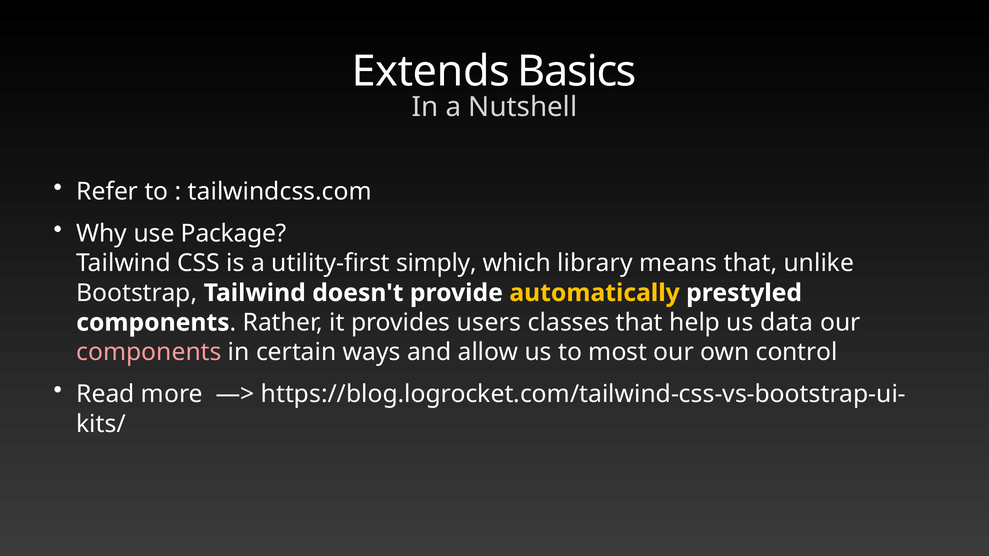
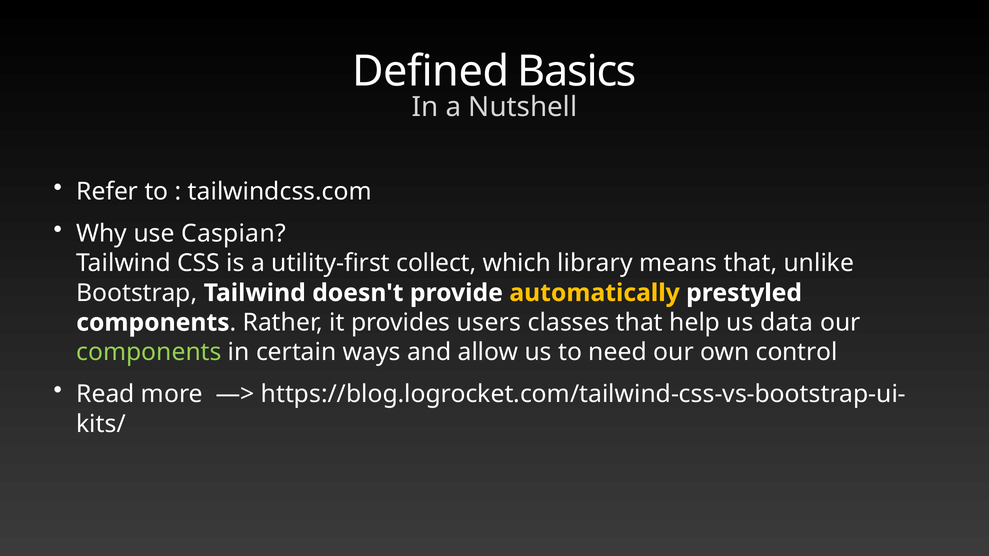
Extends: Extends -> Defined
Package: Package -> Caspian
simply: simply -> collect
components at (149, 352) colour: pink -> light green
most: most -> need
